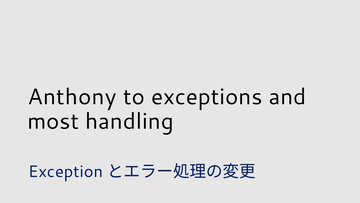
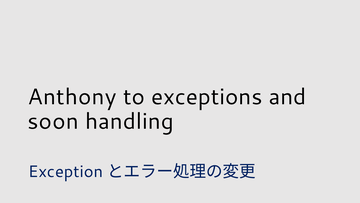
most: most -> soon
